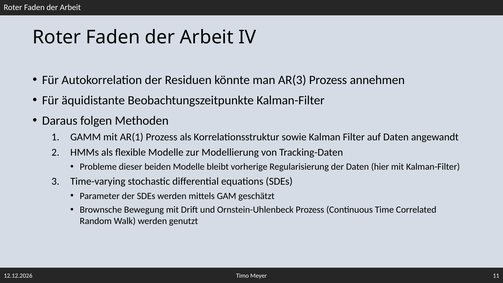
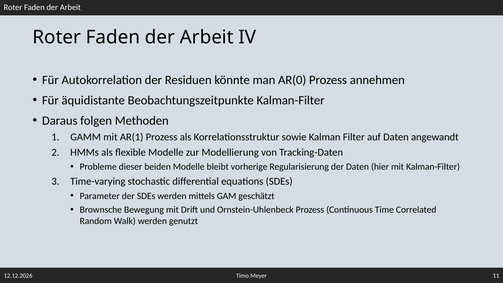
AR(3: AR(3 -> AR(0
